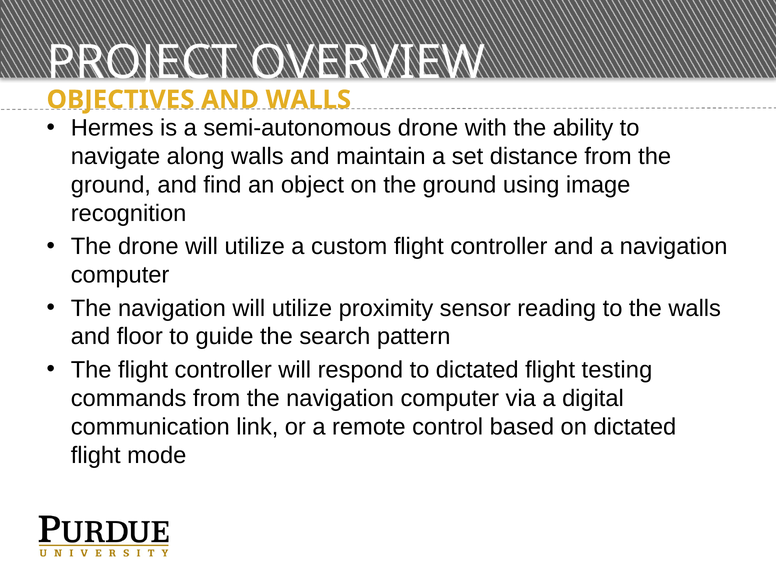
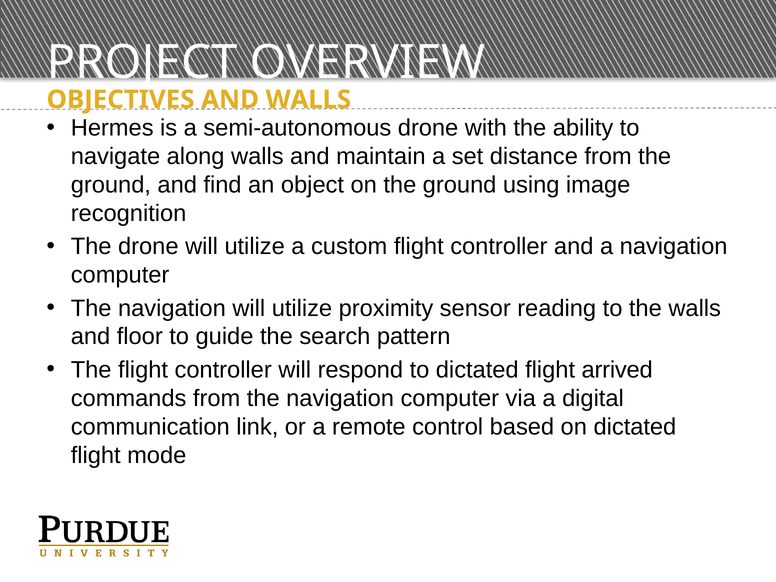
testing: testing -> arrived
